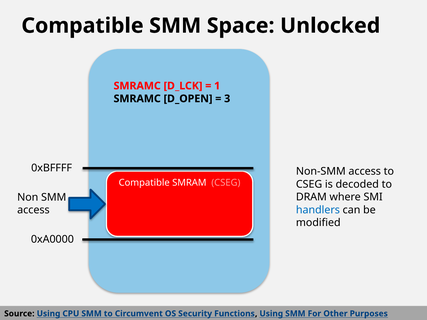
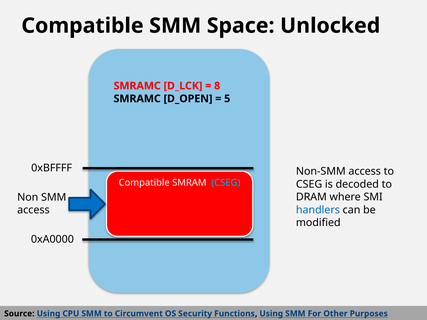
1: 1 -> 8
3: 3 -> 5
CSEG at (226, 183) colour: pink -> light blue
